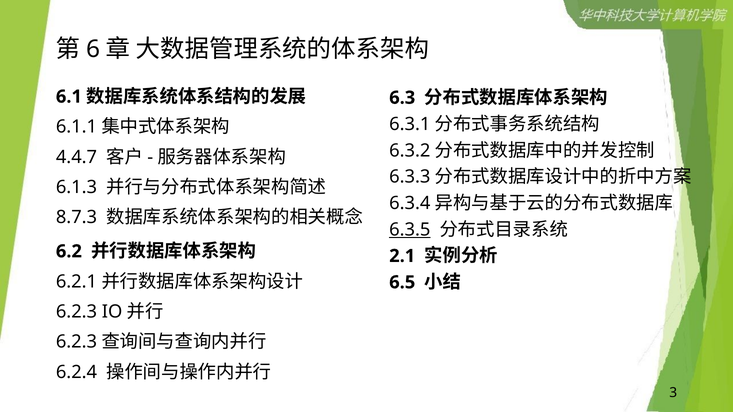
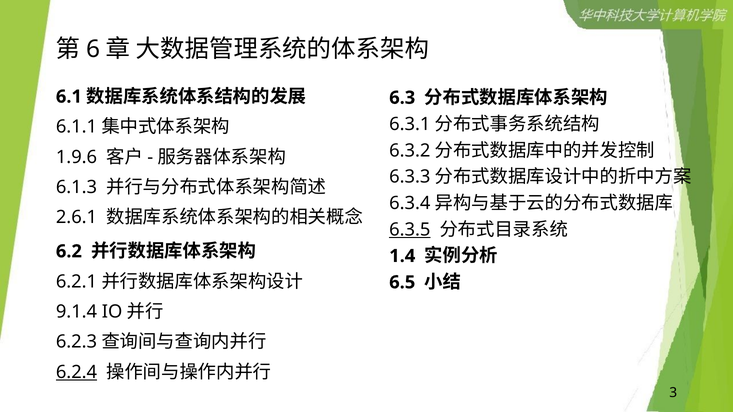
4.4.7: 4.4.7 -> 1.9.6
8.7.3: 8.7.3 -> 2.6.1
2.1: 2.1 -> 1.4
6.2.3 at (76, 312): 6.2.3 -> 9.1.4
6.2.4 underline: none -> present
